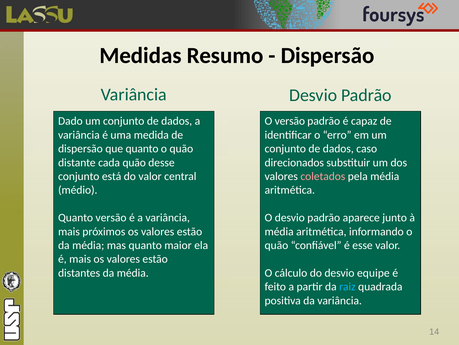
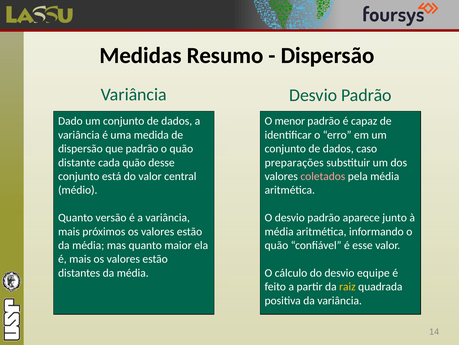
O versão: versão -> menor
que quanto: quanto -> padrão
direcionados: direcionados -> preparações
raiz colour: light blue -> yellow
